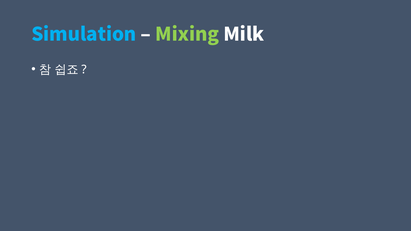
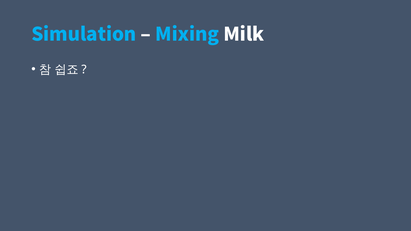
Mixing colour: light green -> light blue
